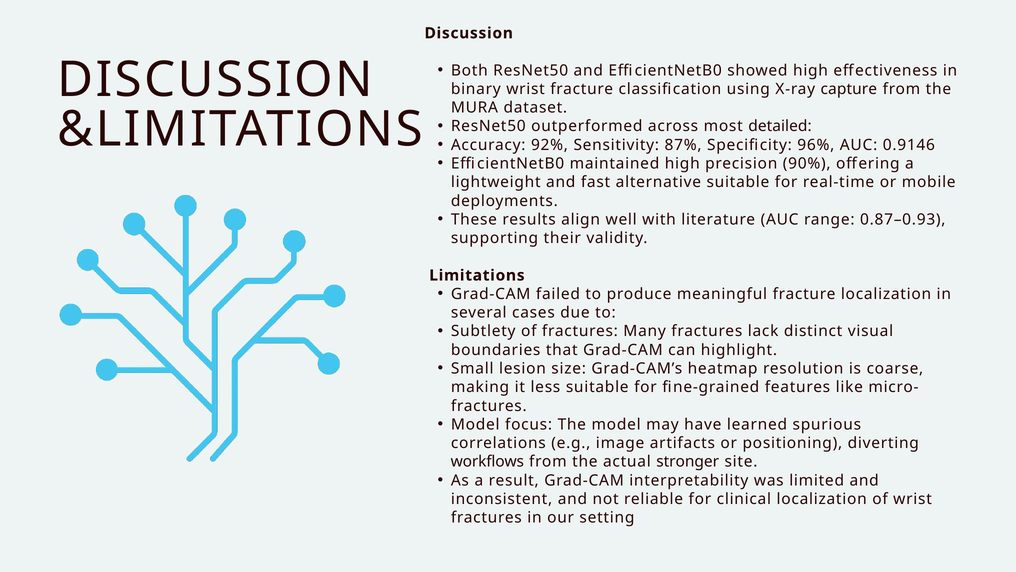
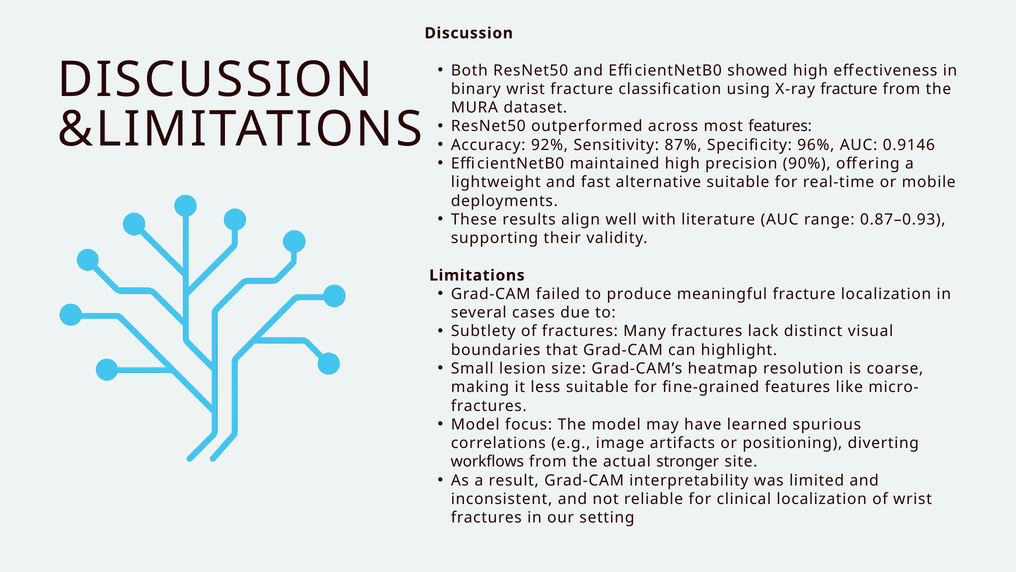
X-ray capture: capture -> fracture
most detailed: detailed -> features
